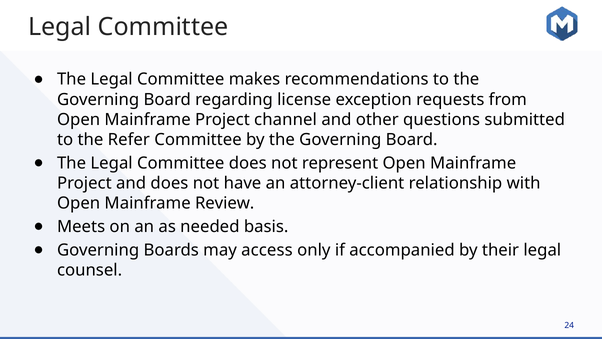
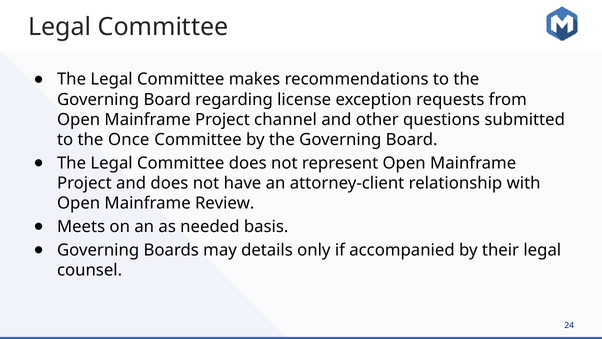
Refer: Refer -> Once
access: access -> details
